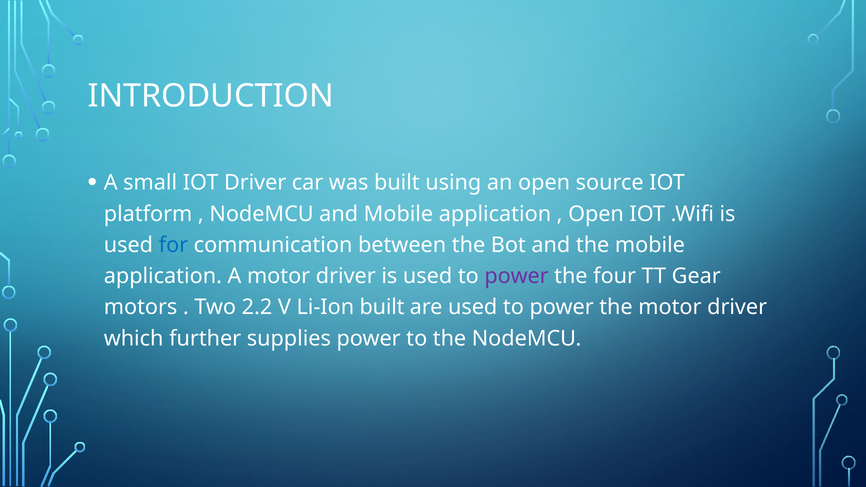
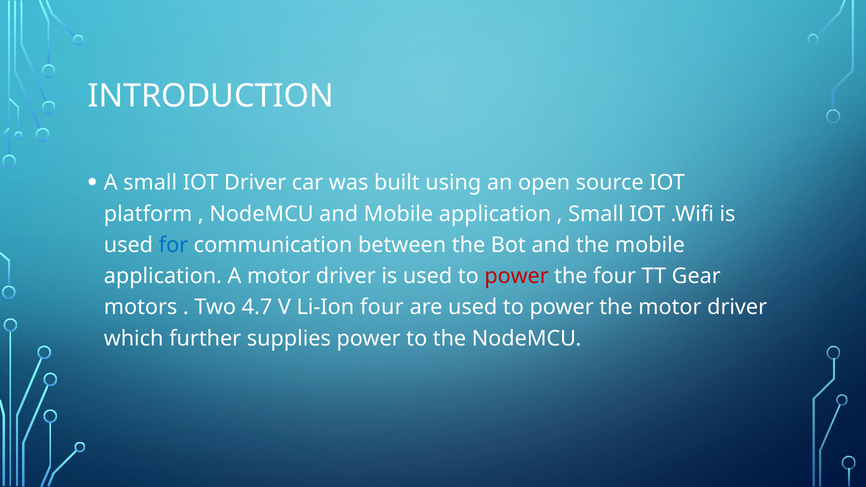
Open at (596, 214): Open -> Small
power at (517, 276) colour: purple -> red
2.2: 2.2 -> 4.7
Li-Ion built: built -> four
